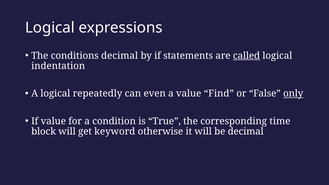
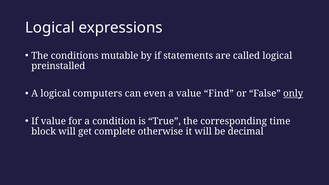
conditions decimal: decimal -> mutable
called underline: present -> none
indentation: indentation -> preinstalled
repeatedly: repeatedly -> computers
keyword: keyword -> complete
